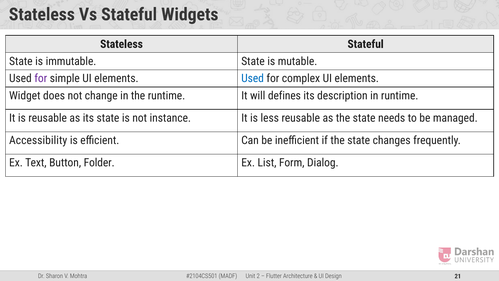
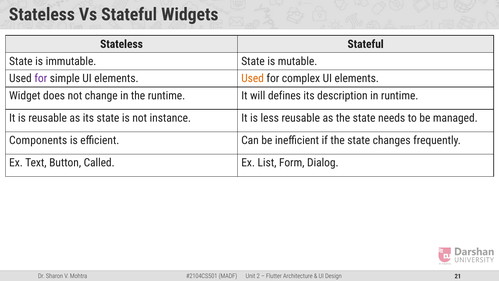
Used at (253, 78) colour: blue -> orange
Accessibility: Accessibility -> Components
Folder: Folder -> Called
